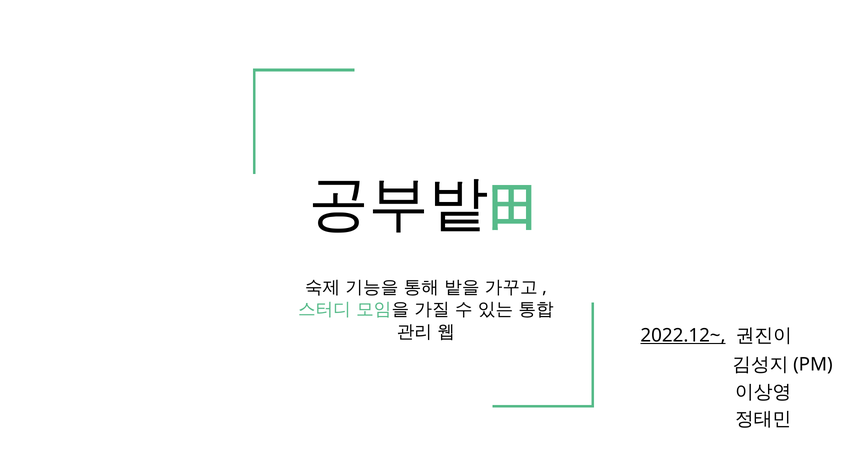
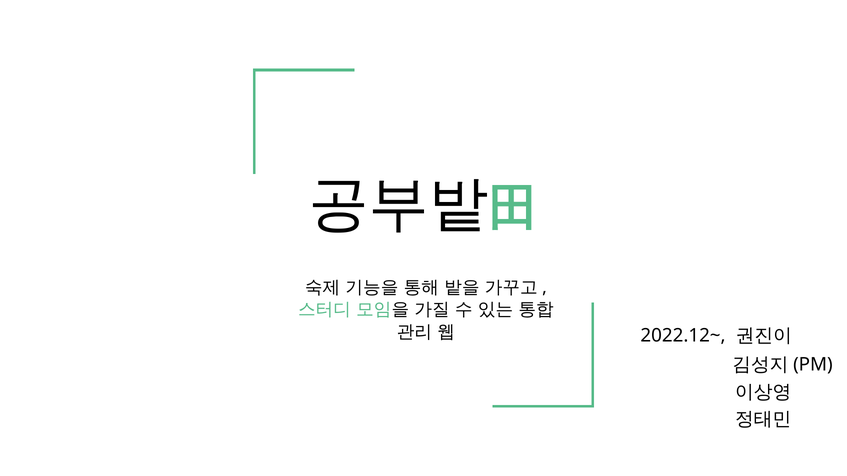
2022.12~ underline: present -> none
